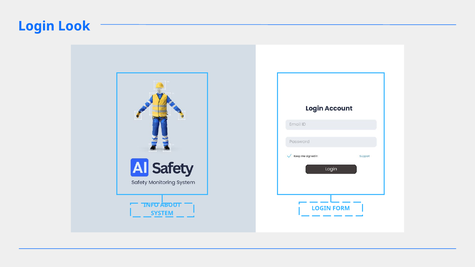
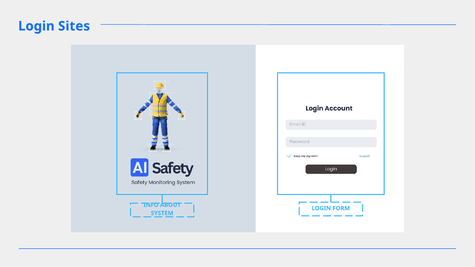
Look: Look -> Sites
